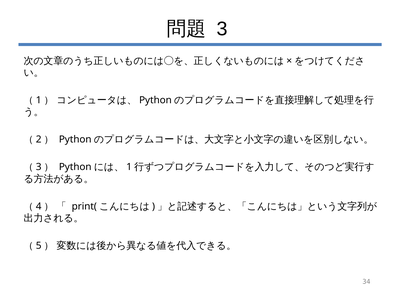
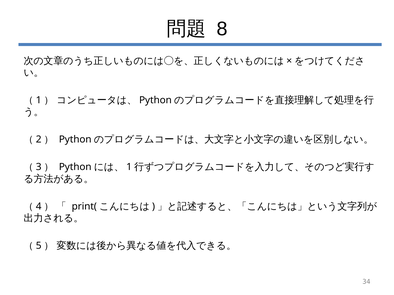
3: 3 -> 8
